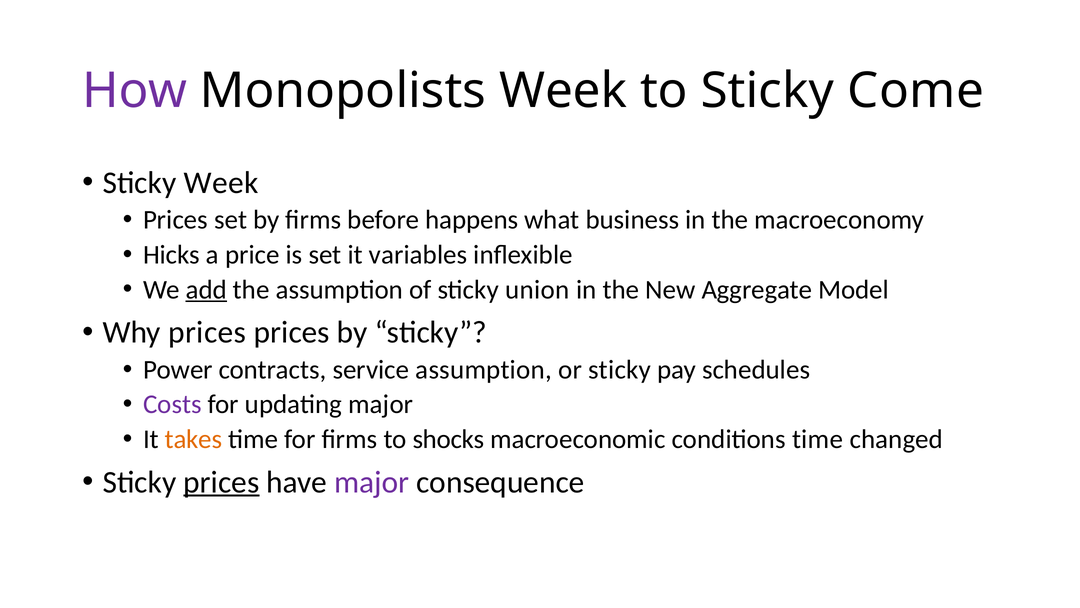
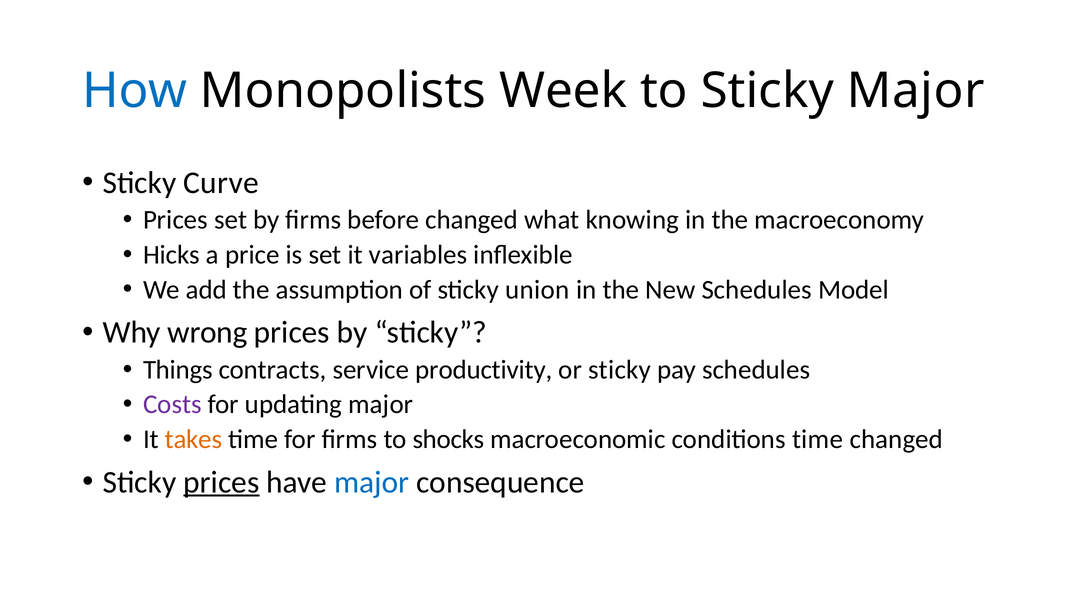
How colour: purple -> blue
Sticky Come: Come -> Major
Sticky Week: Week -> Curve
before happens: happens -> changed
business: business -> knowing
add underline: present -> none
New Aggregate: Aggregate -> Schedules
Why prices: prices -> wrong
Power: Power -> Things
service assumption: assumption -> productivity
major at (372, 482) colour: purple -> blue
